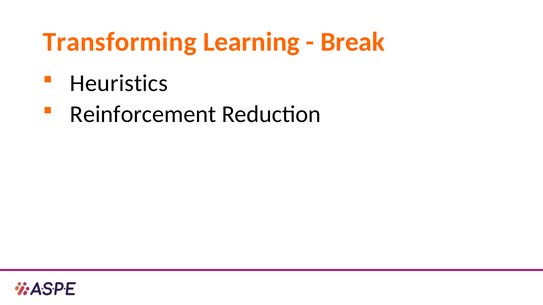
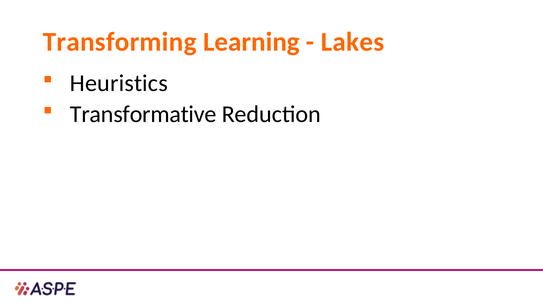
Break: Break -> Lakes
Reinforcement: Reinforcement -> Transformative
